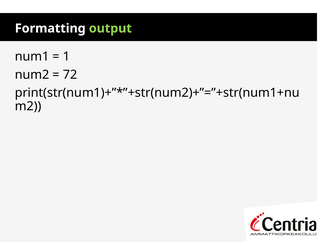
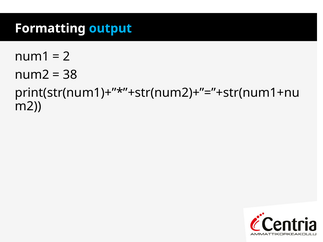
output colour: light green -> light blue
1: 1 -> 2
72: 72 -> 38
